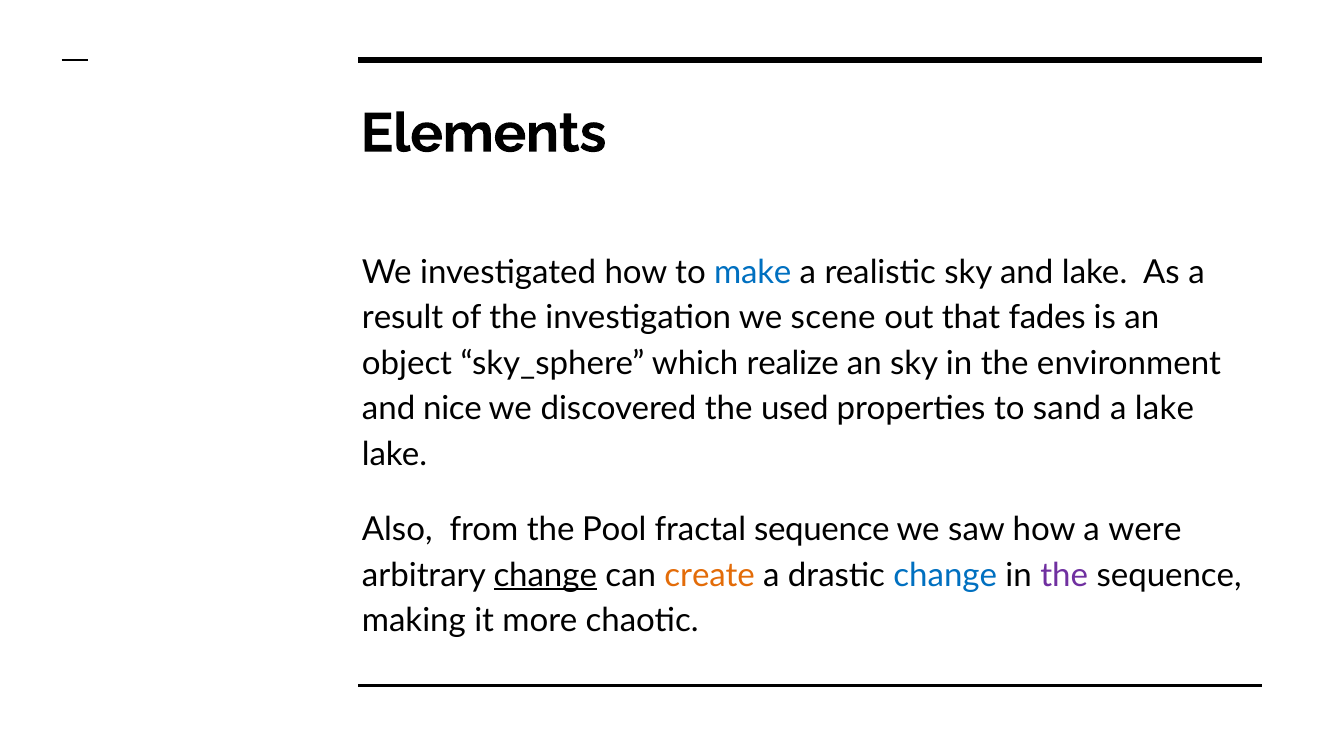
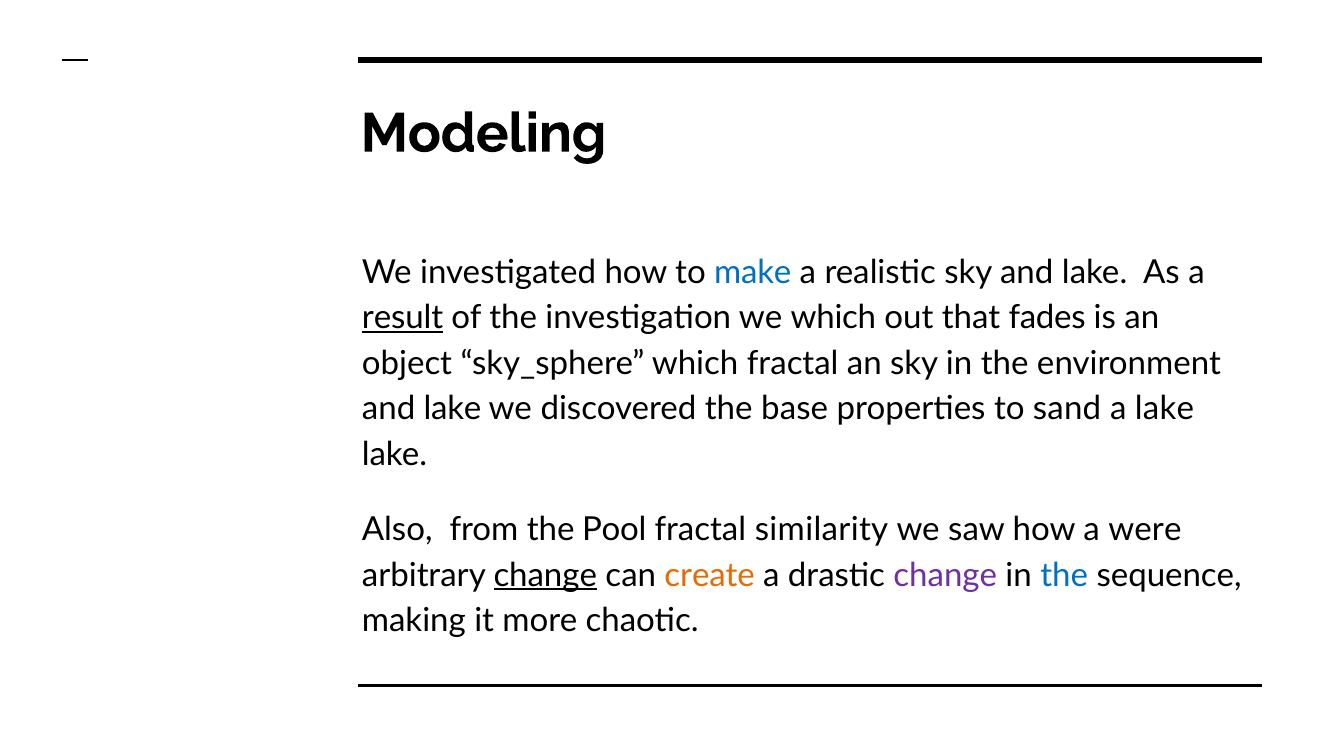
Elements: Elements -> Modeling
result underline: none -> present
we scene: scene -> which
which realize: realize -> fractal
nice at (452, 409): nice -> lake
used: used -> base
fractal sequence: sequence -> similarity
change at (945, 575) colour: blue -> purple
the at (1064, 575) colour: purple -> blue
